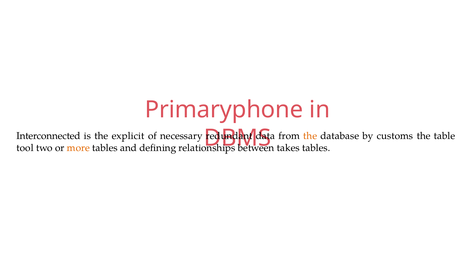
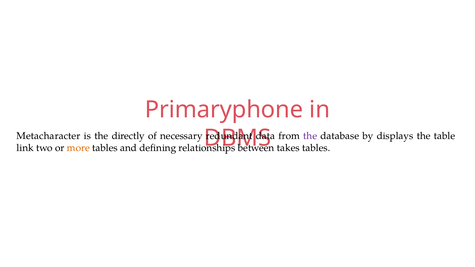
Interconnected: Interconnected -> Metacharacter
explicit: explicit -> directly
the at (310, 136) colour: orange -> purple
customs: customs -> displays
tool: tool -> link
